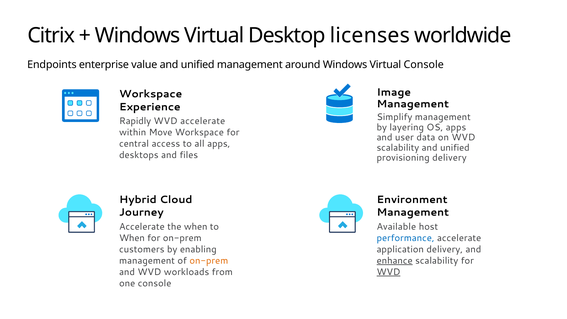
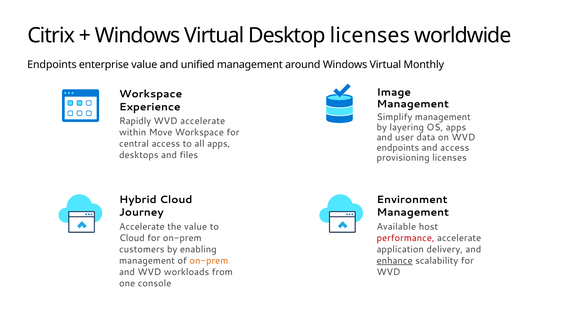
Virtual Console: Console -> Monthly
scalability at (398, 148): scalability -> endpoints
unified at (455, 148): unified -> access
provisioning delivery: delivery -> licenses
the when: when -> value
When at (132, 238): When -> Cloud
performance colour: blue -> red
WVD at (388, 272) underline: present -> none
